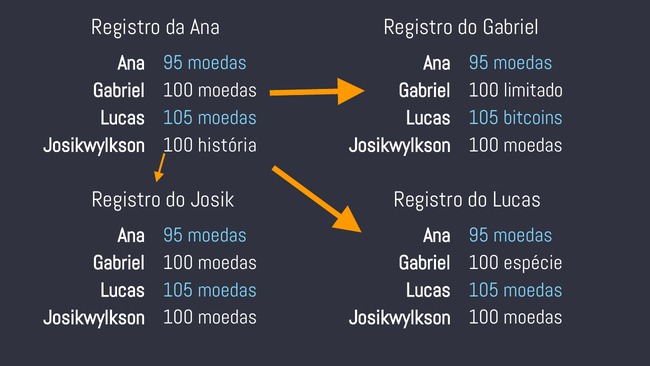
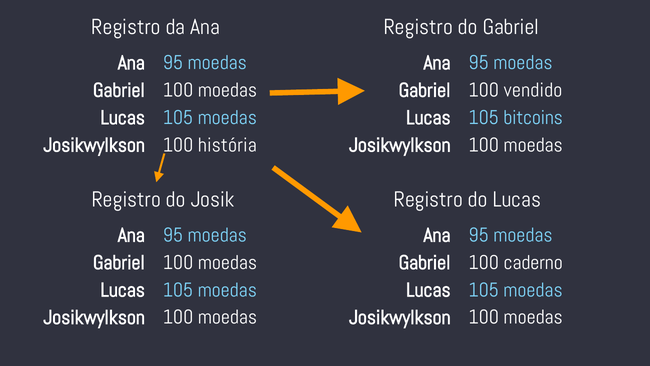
limitado: limitado -> vendido
espécie: espécie -> caderno
